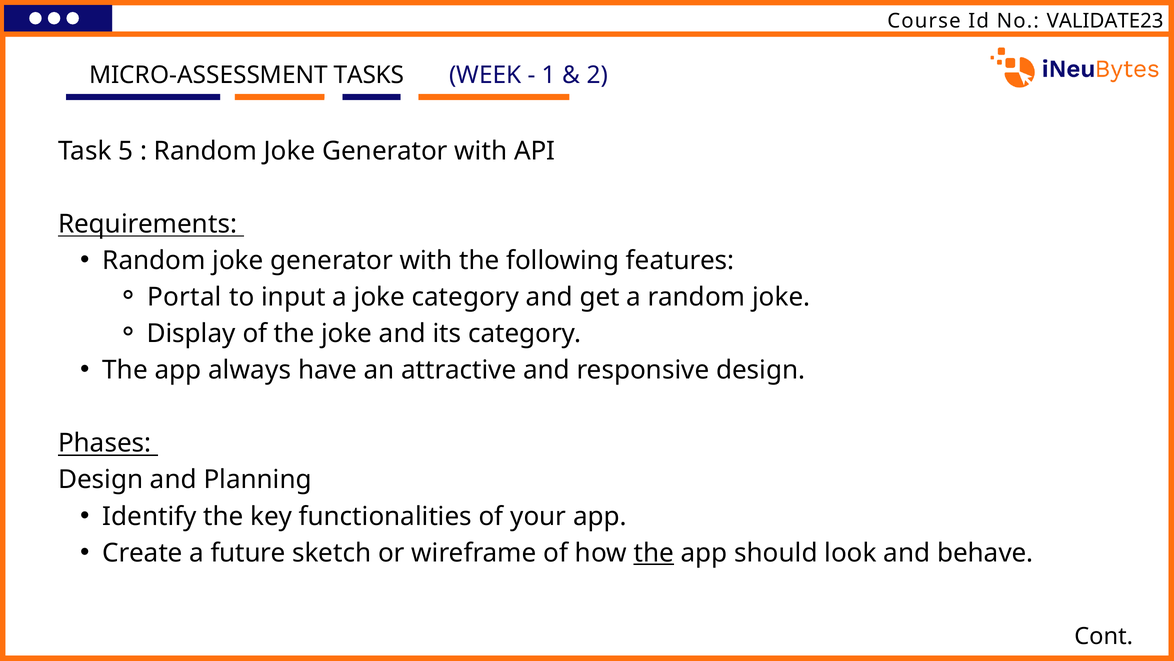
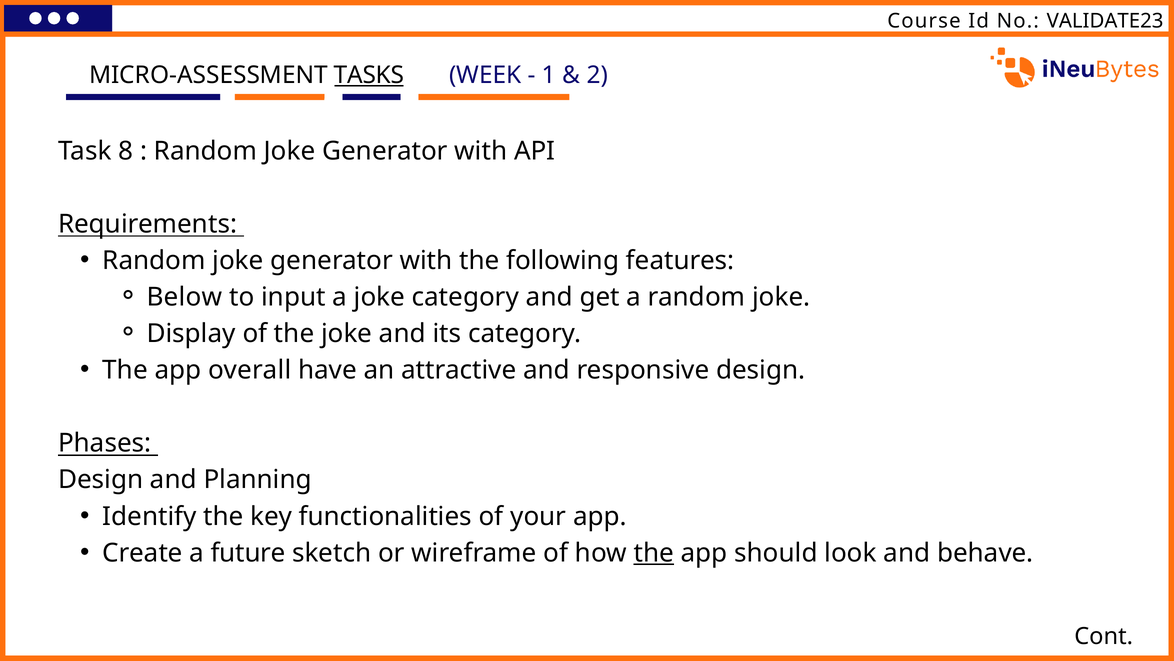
TASKS underline: none -> present
5: 5 -> 8
Portal: Portal -> Below
always: always -> overall
